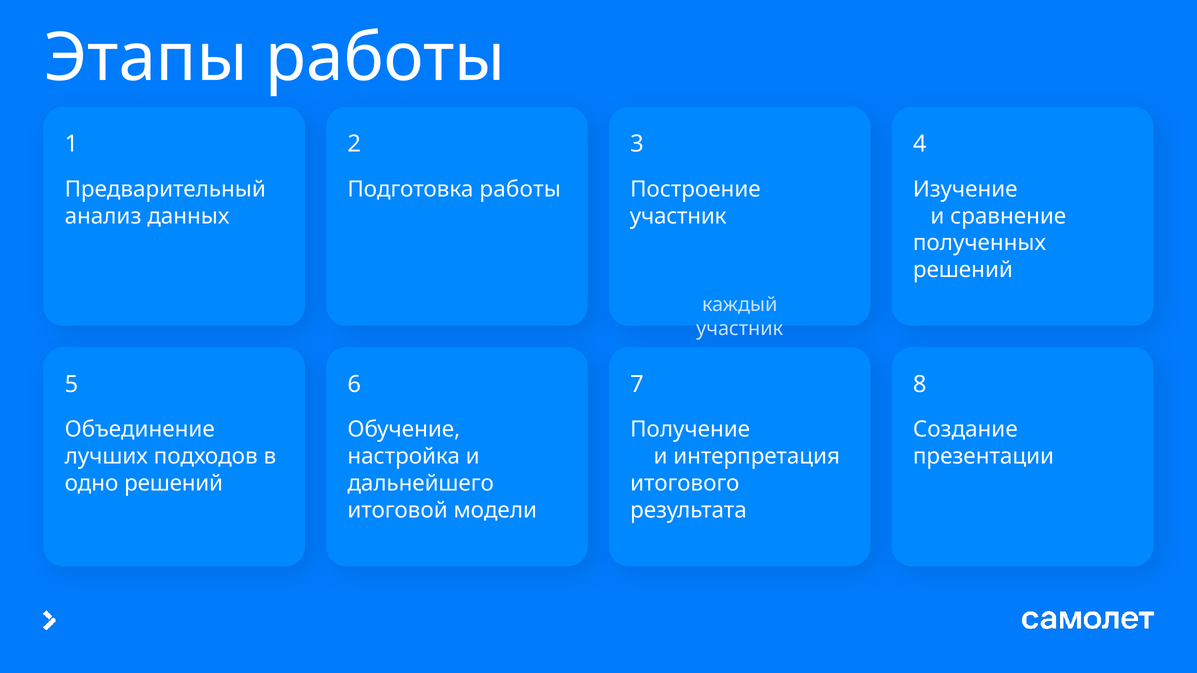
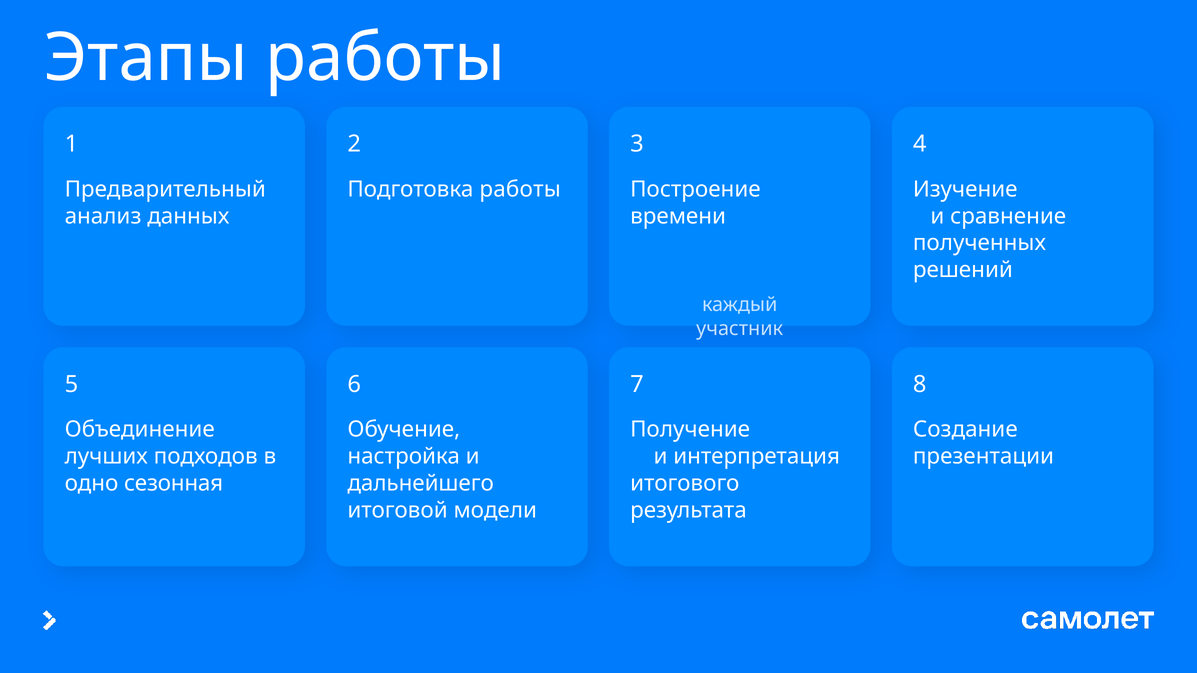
участник at (678, 216): участник -> времени
одно решений: решений -> сезонная
